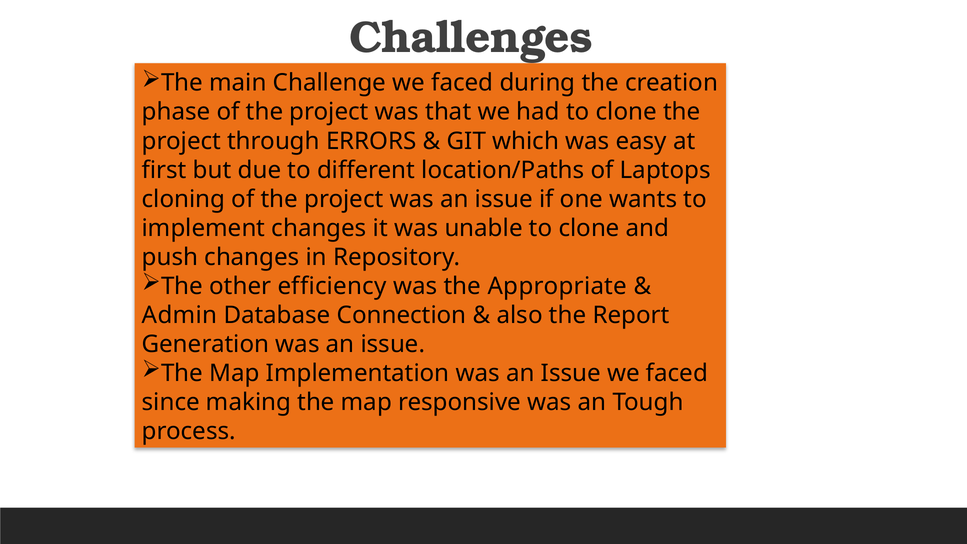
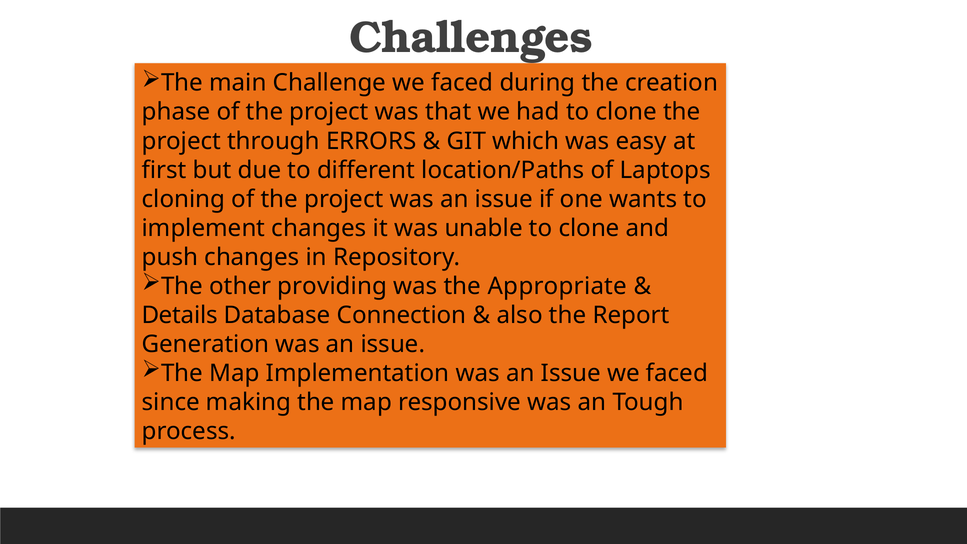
efficiency: efficiency -> providing
Admin: Admin -> Details
